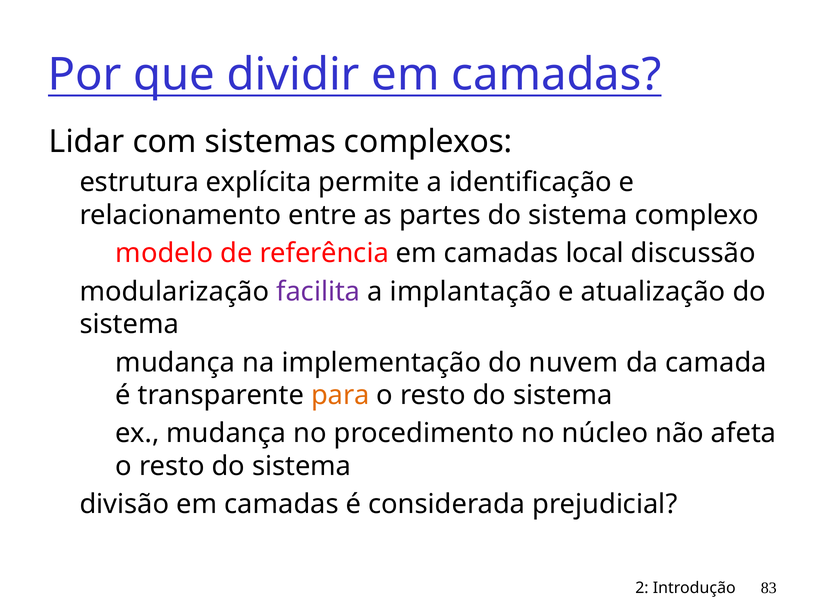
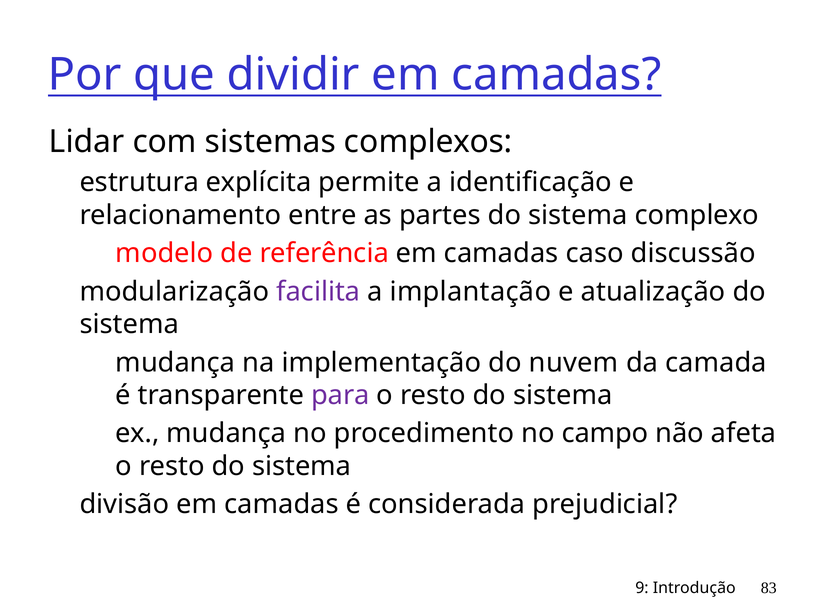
local: local -> caso
para colour: orange -> purple
núcleo: núcleo -> campo
2: 2 -> 9
